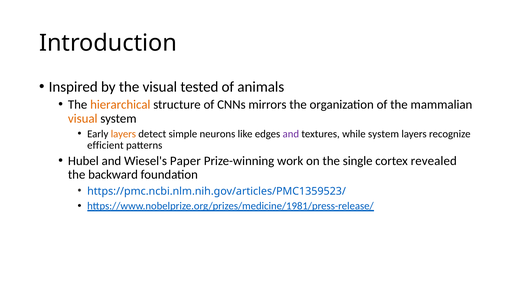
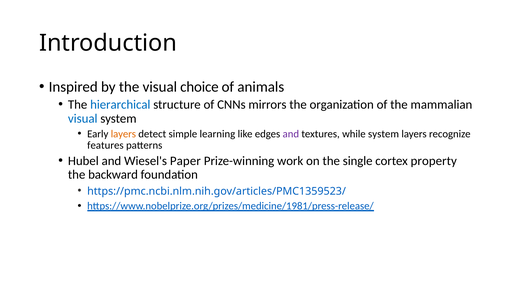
tested: tested -> choice
hierarchical colour: orange -> blue
visual at (83, 118) colour: orange -> blue
neurons: neurons -> learning
efficient: efficient -> features
revealed: revealed -> property
